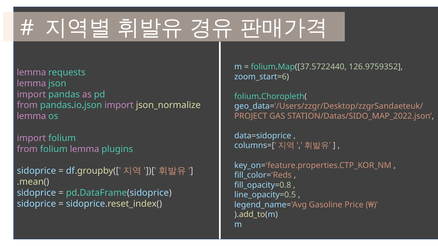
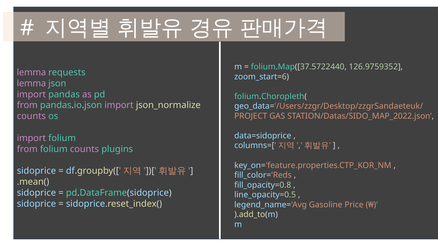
lemma at (31, 116): lemma -> counts
folium lemma: lemma -> counts
